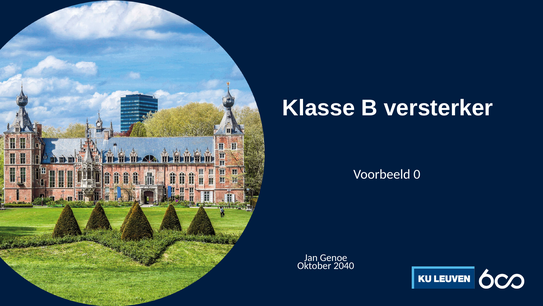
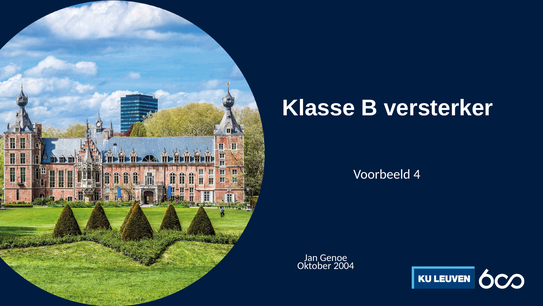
0: 0 -> 4
2040: 2040 -> 2004
